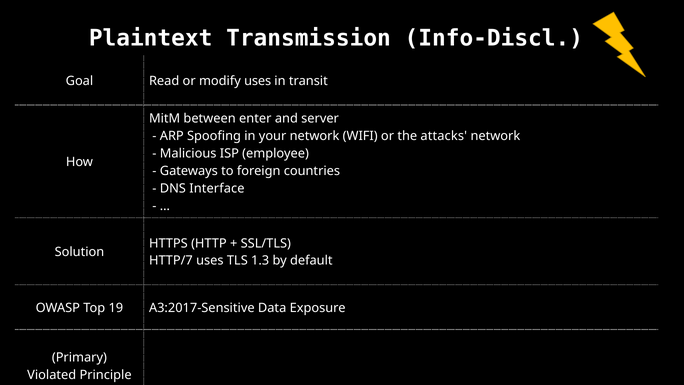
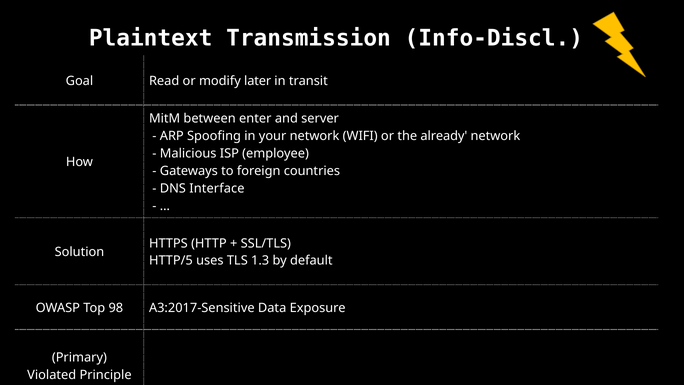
modify uses: uses -> later
attacks: attacks -> already
HTTP/7: HTTP/7 -> HTTP/5
19: 19 -> 98
